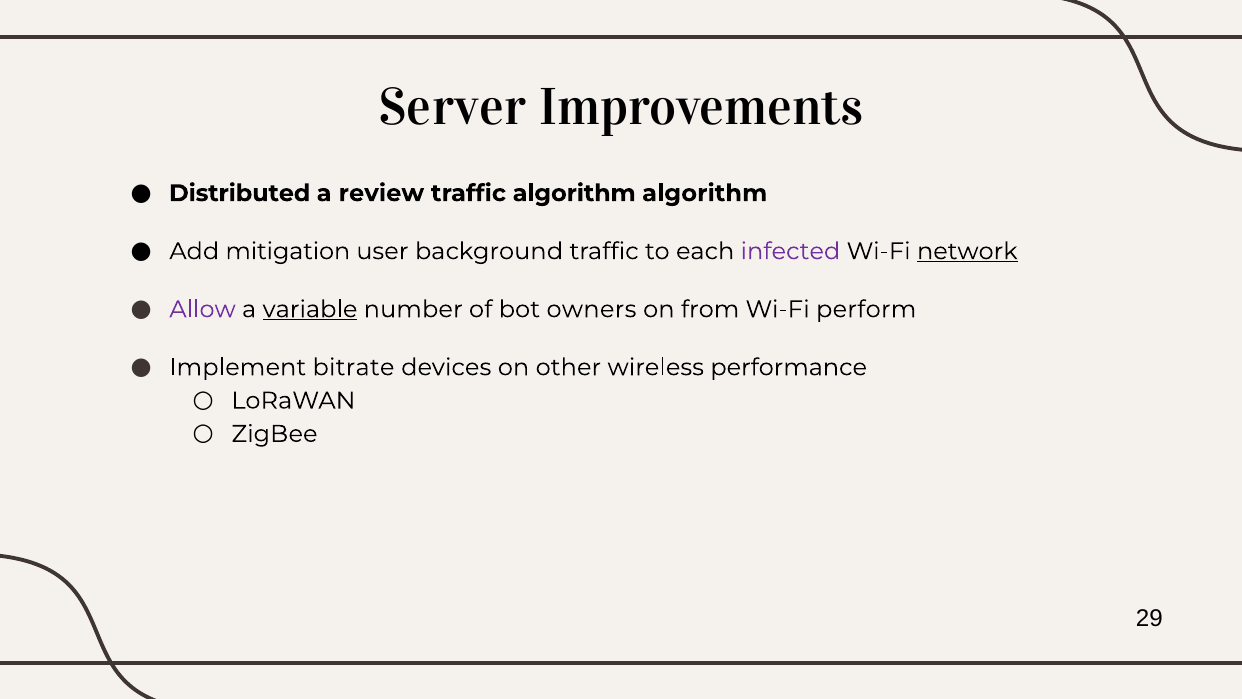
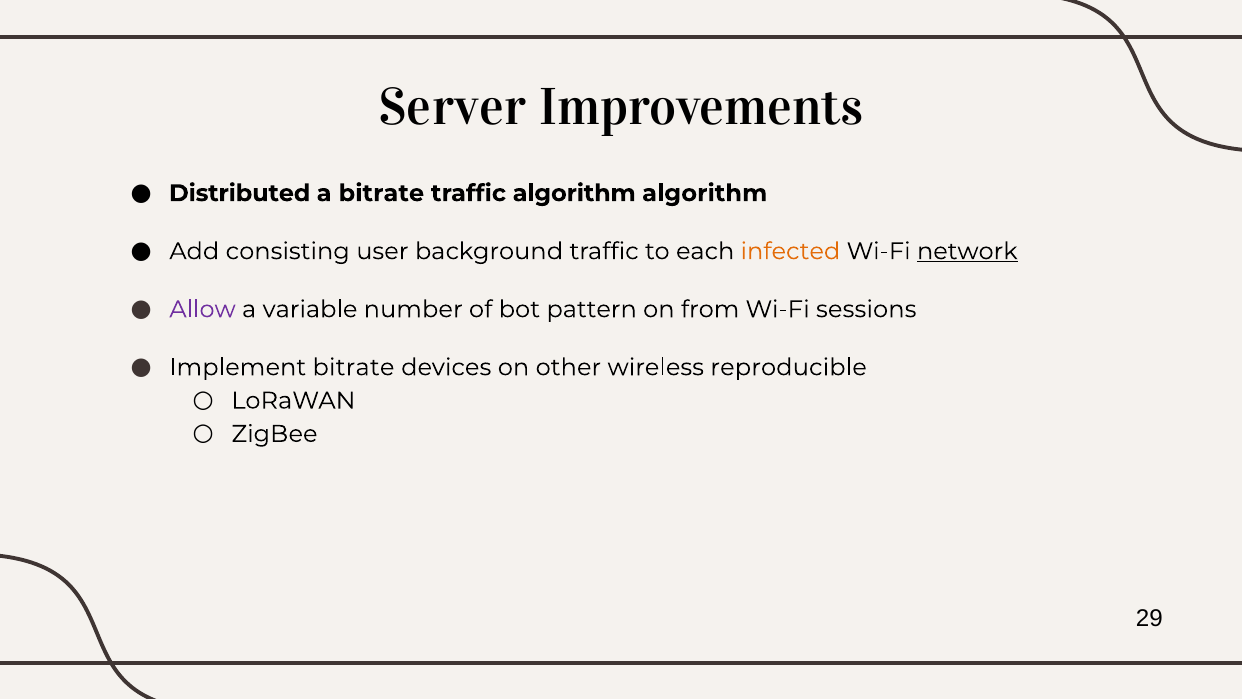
a review: review -> bitrate
mitigation: mitigation -> consisting
infected colour: purple -> orange
variable underline: present -> none
owners: owners -> pattern
perform: perform -> sessions
performance: performance -> reproducible
